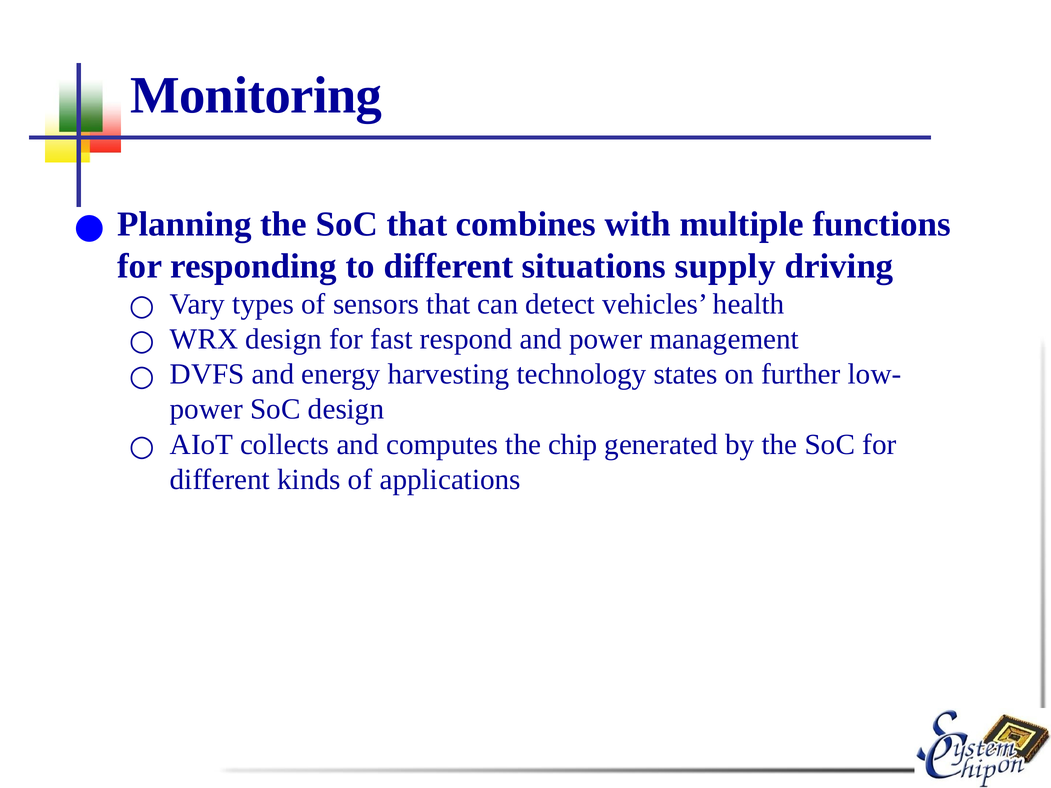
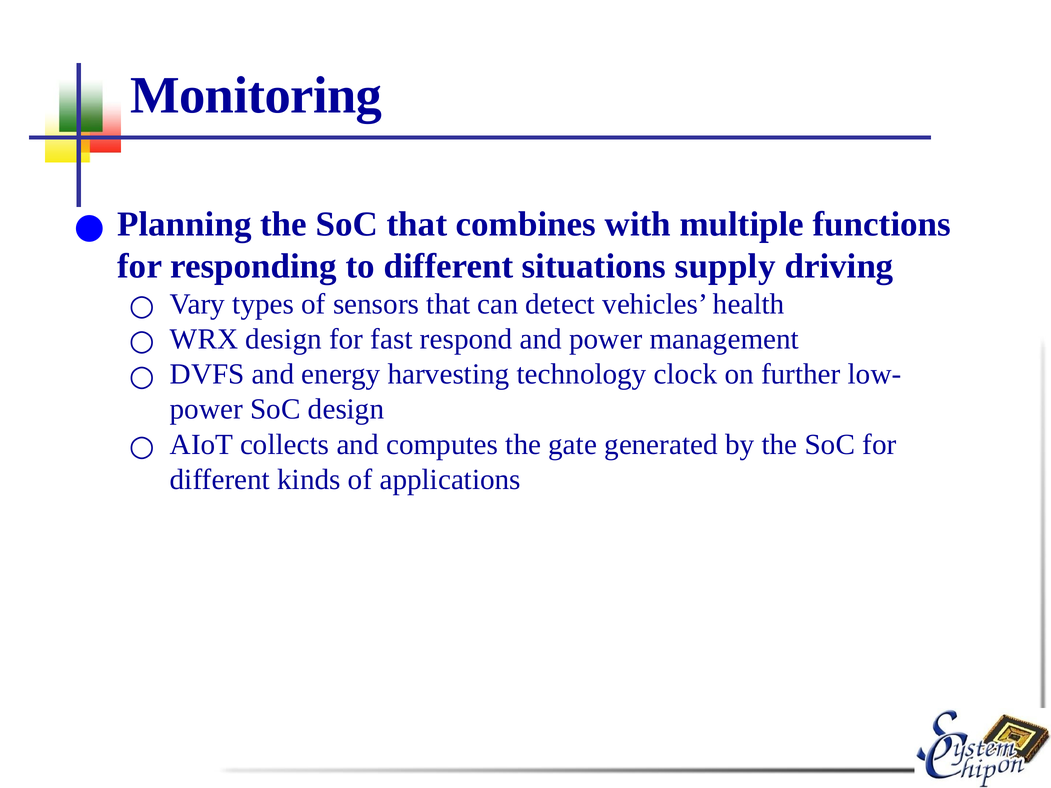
states: states -> clock
chip: chip -> gate
